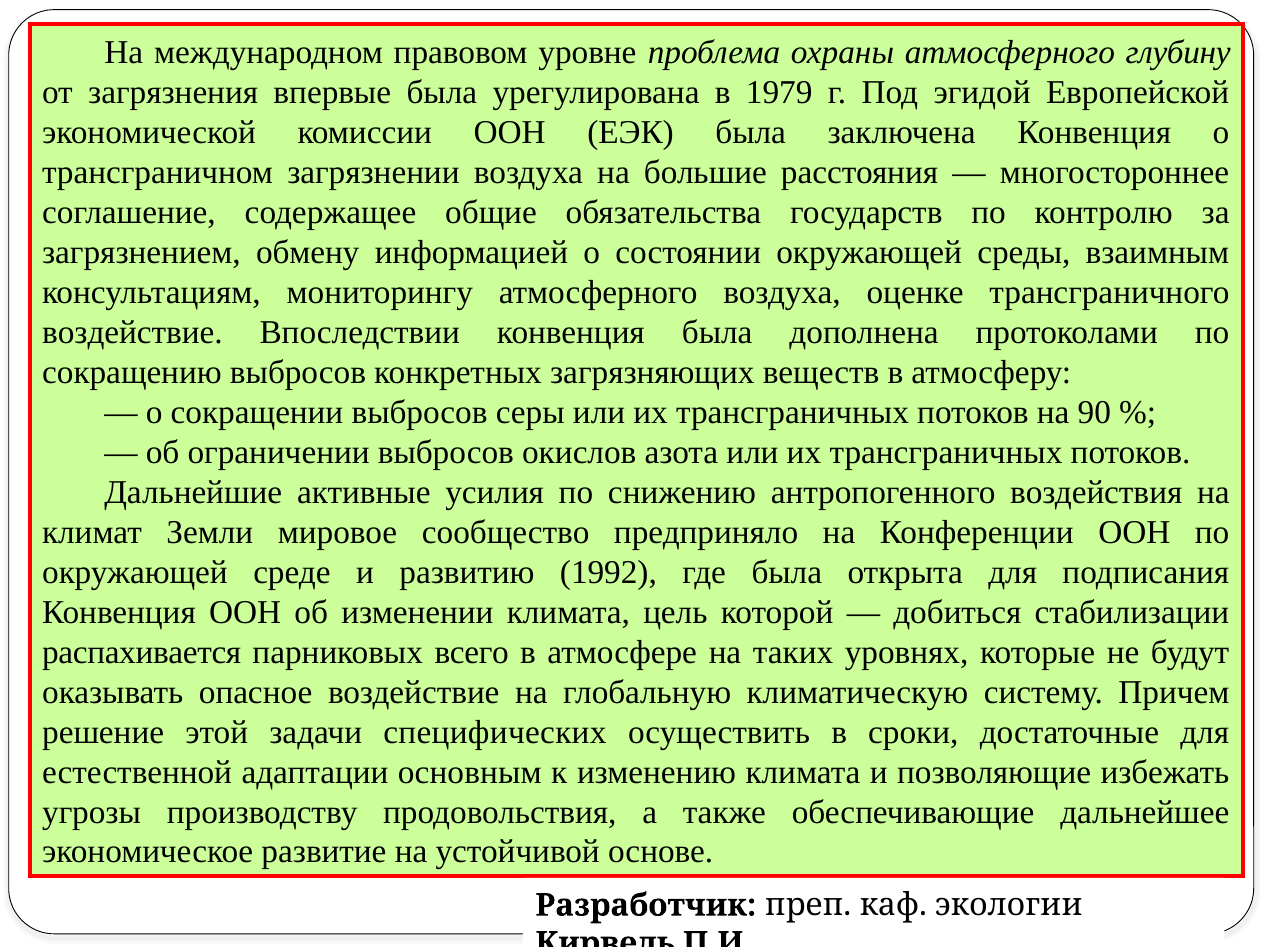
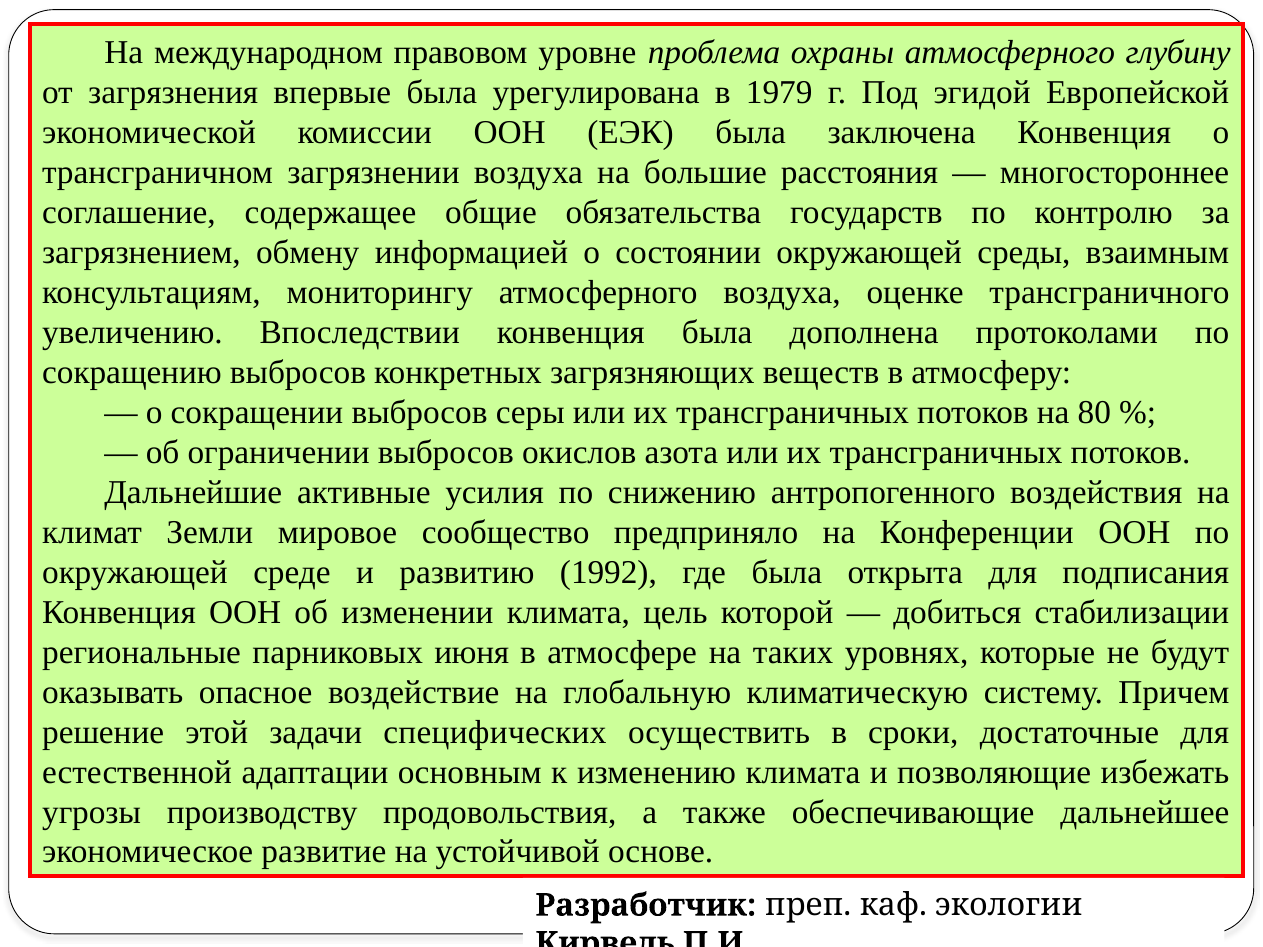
воздействие at (132, 333): воздействие -> увеличению
90: 90 -> 80
распахивается: распахивается -> региональные
всего: всего -> июня
